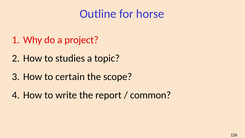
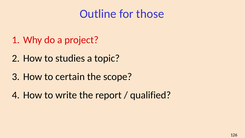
horse: horse -> those
common: common -> qualified
